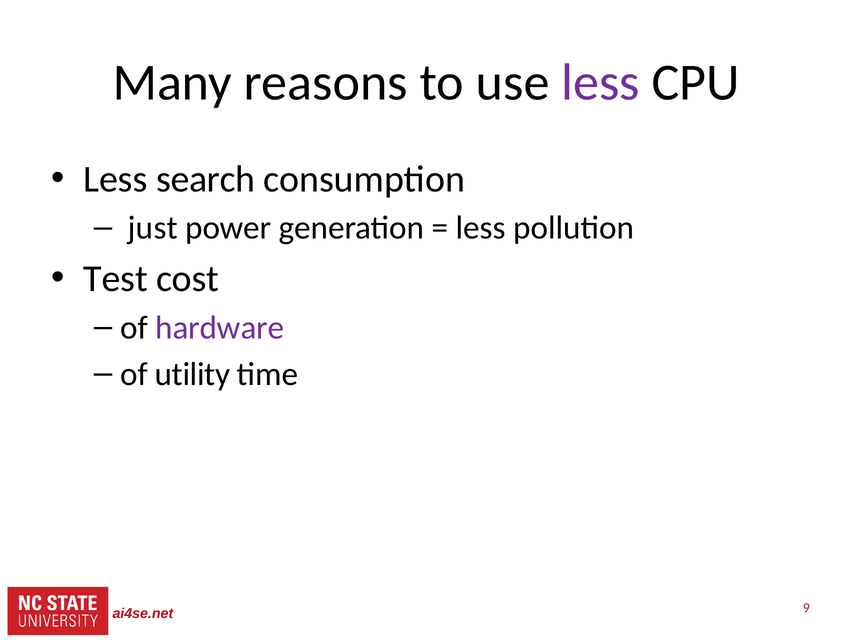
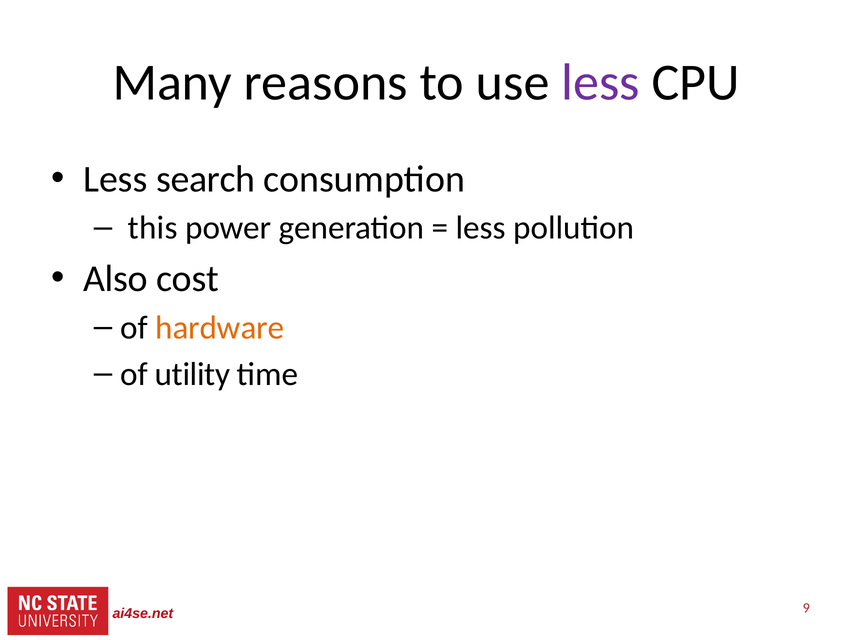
just: just -> this
Test: Test -> Also
hardware colour: purple -> orange
